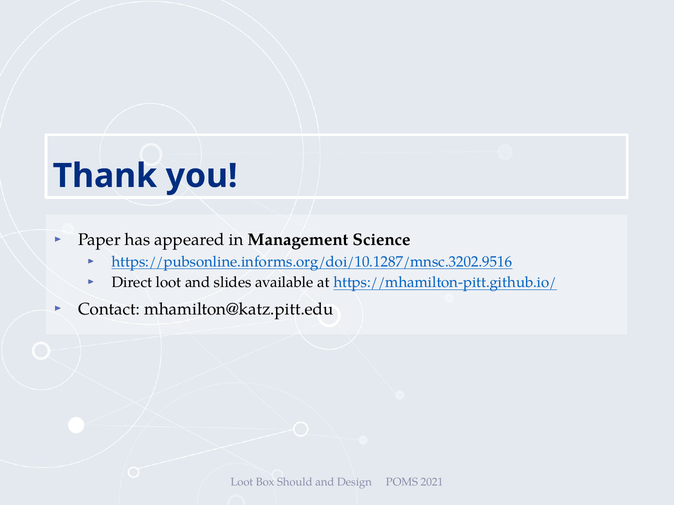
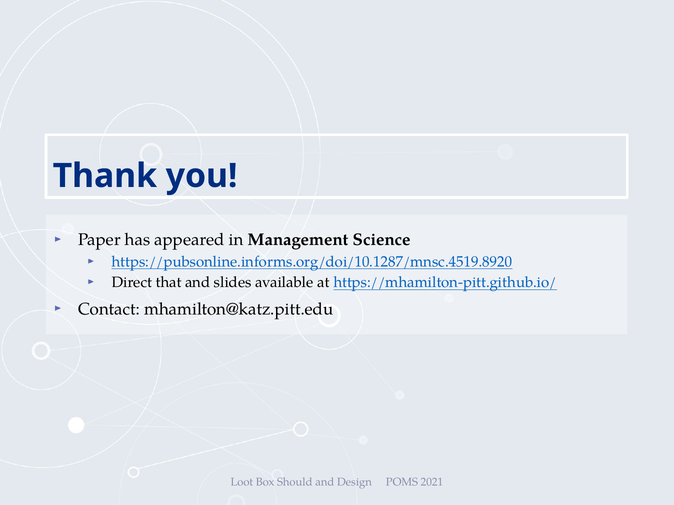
https://pubsonline.informs.org/doi/10.1287/mnsc.3202.9516: https://pubsonline.informs.org/doi/10.1287/mnsc.3202.9516 -> https://pubsonline.informs.org/doi/10.1287/mnsc.4519.8920
Direct loot: loot -> that
